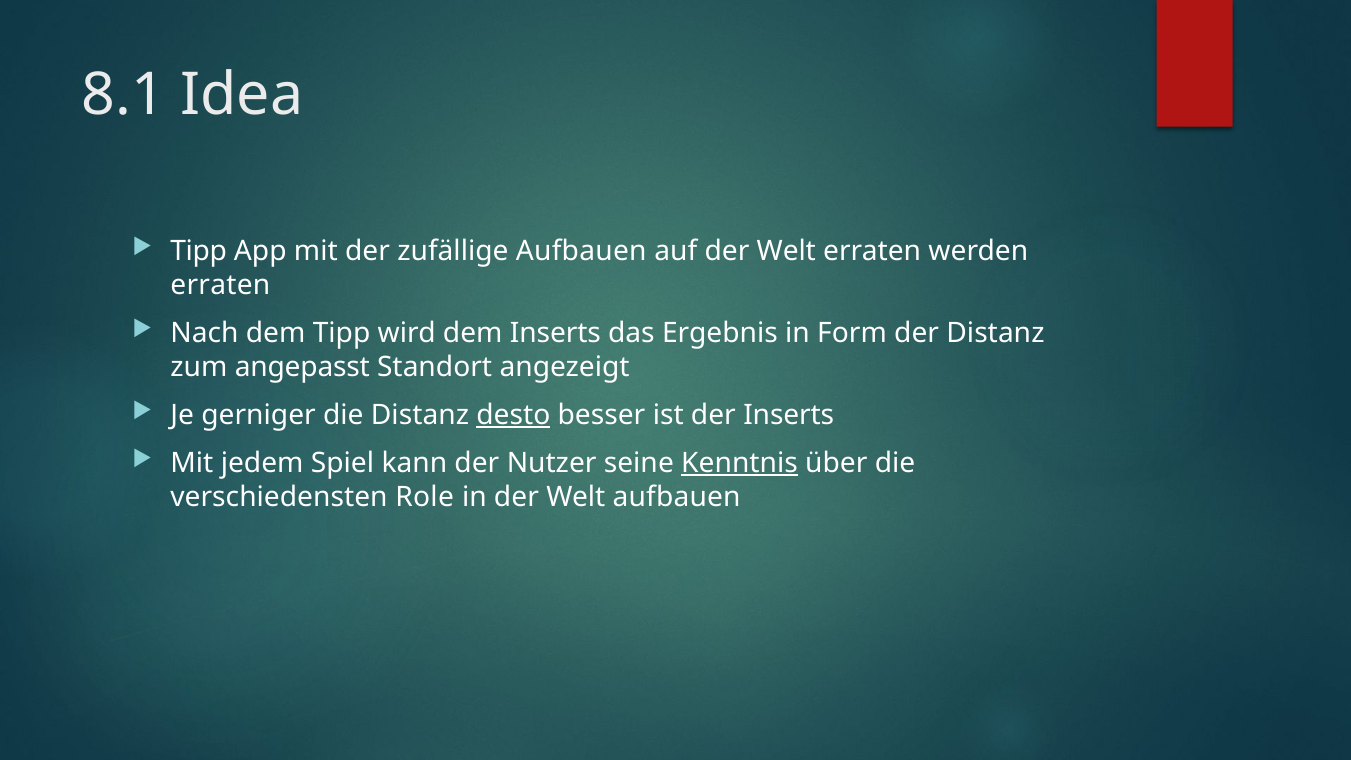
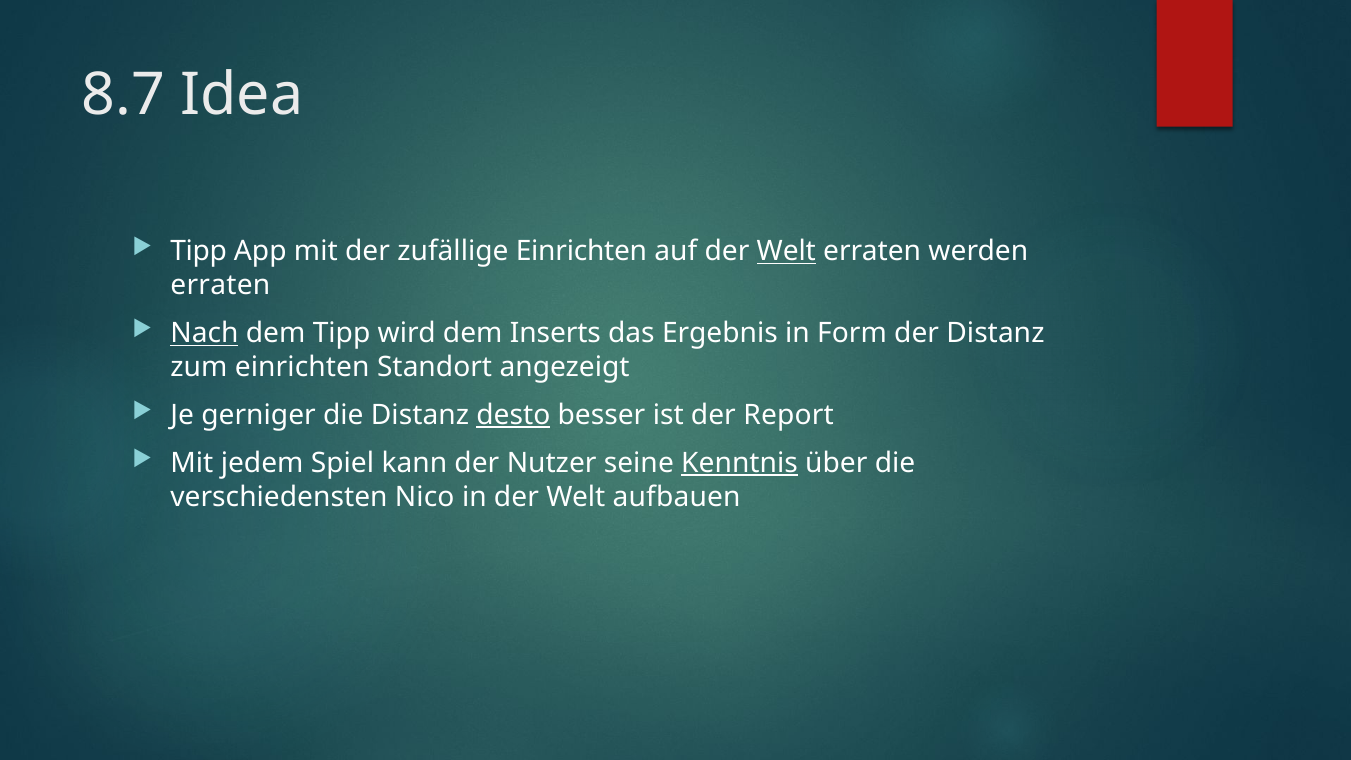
8.1: 8.1 -> 8.7
zufällige Aufbauen: Aufbauen -> Einrichten
Welt at (786, 251) underline: none -> present
Nach underline: none -> present
zum angepasst: angepasst -> einrichten
der Inserts: Inserts -> Report
Role: Role -> Nico
